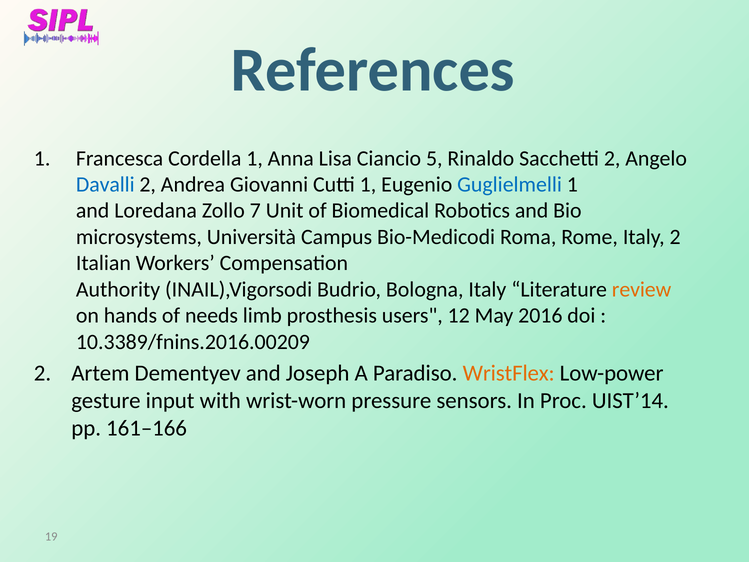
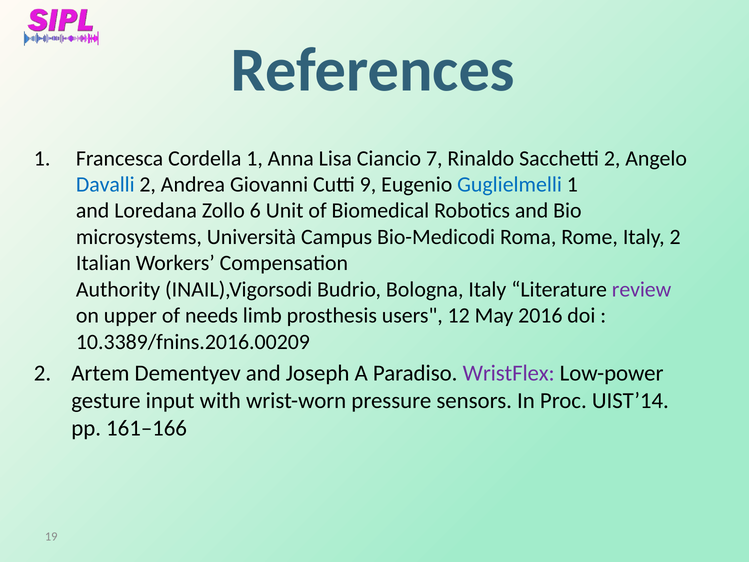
5: 5 -> 7
Cutti 1: 1 -> 9
7: 7 -> 6
review colour: orange -> purple
hands: hands -> upper
WristFlex colour: orange -> purple
